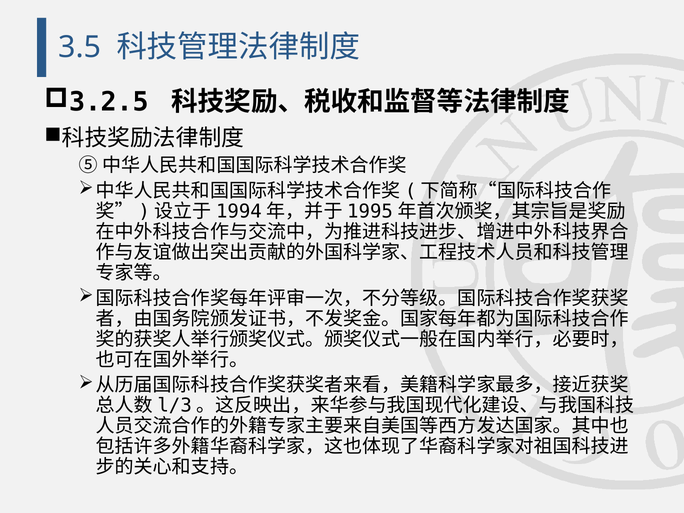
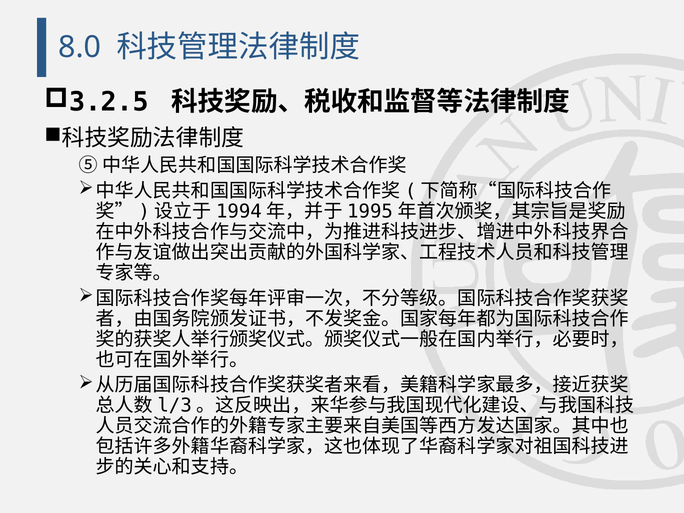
3.5: 3.5 -> 8.0
